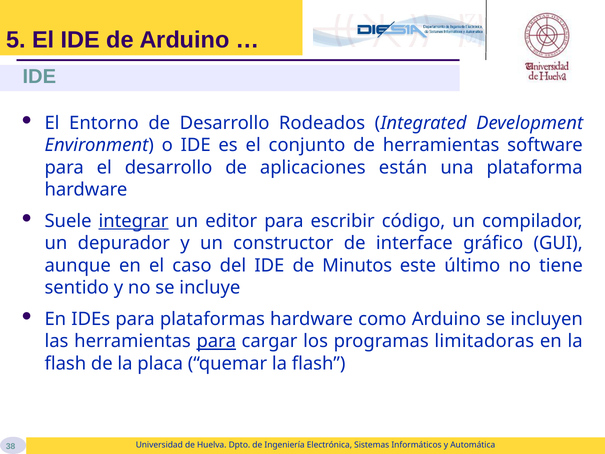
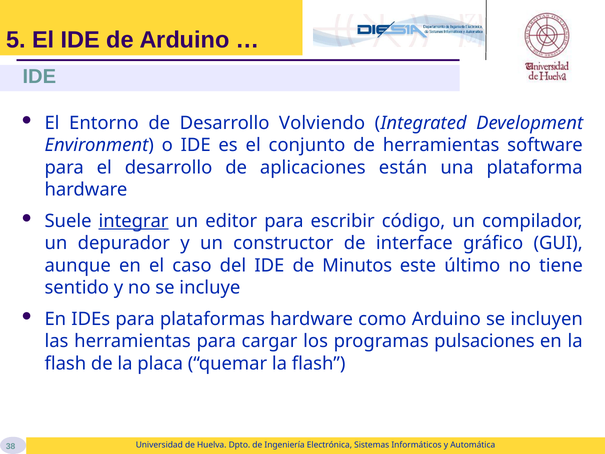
Rodeados: Rodeados -> Volviendo
para at (216, 341) underline: present -> none
limitadoras: limitadoras -> pulsaciones
